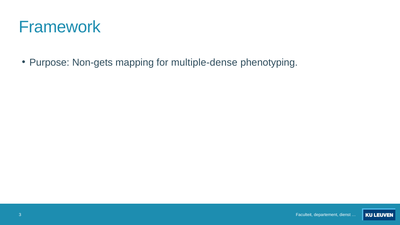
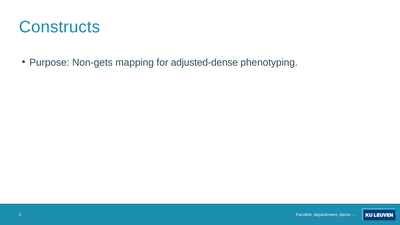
Framework: Framework -> Constructs
multiple-dense: multiple-dense -> adjusted-dense
